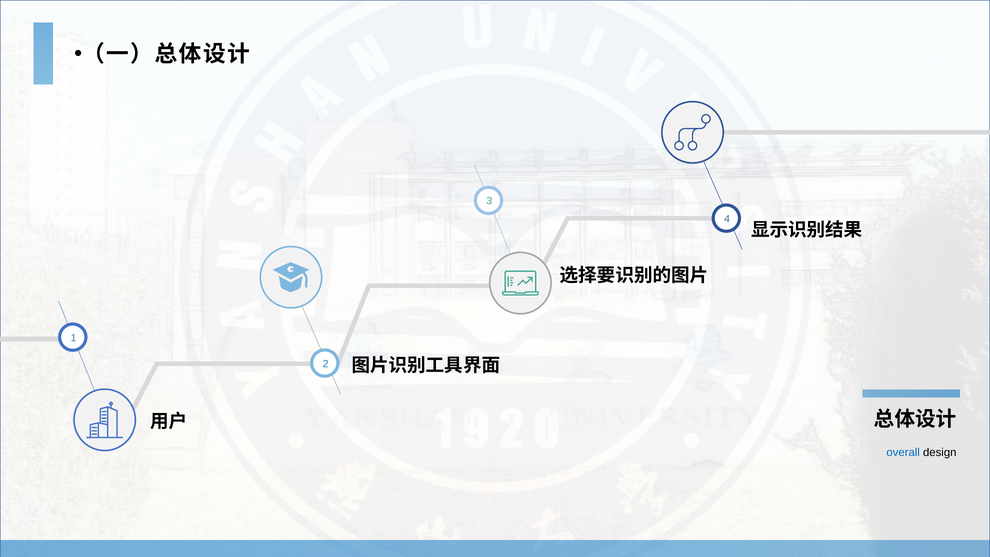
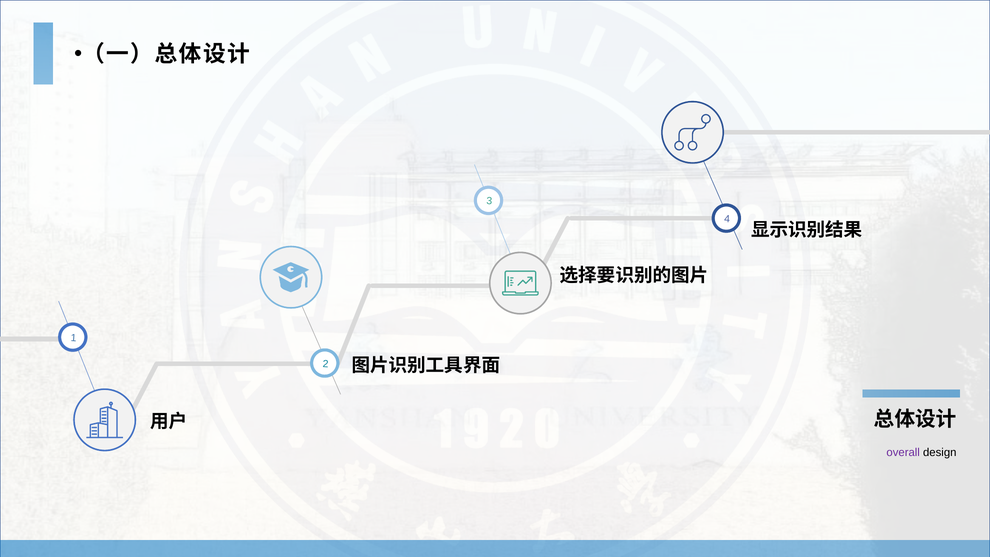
overall colour: blue -> purple
